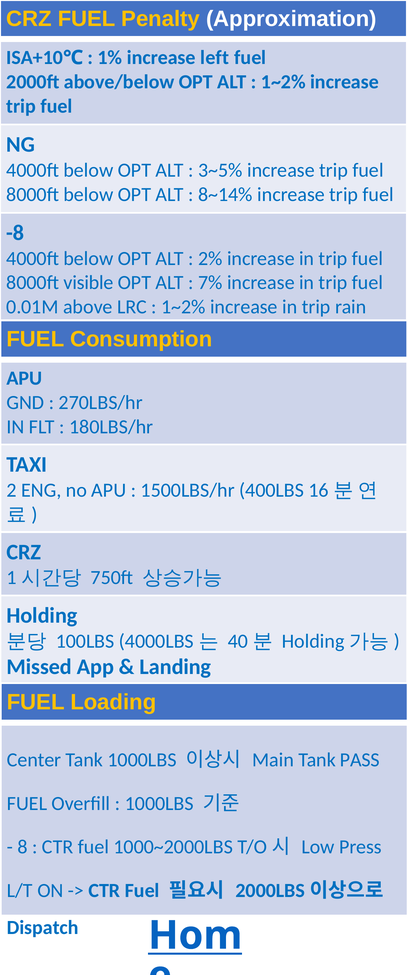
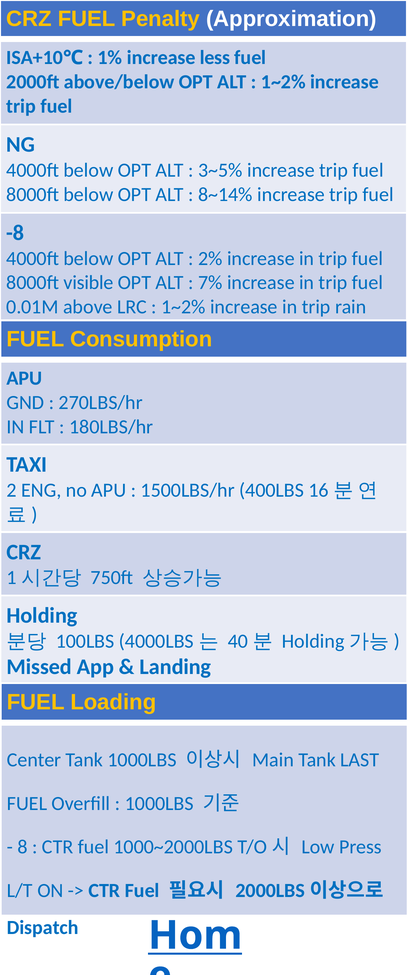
left: left -> less
PASS: PASS -> LAST
